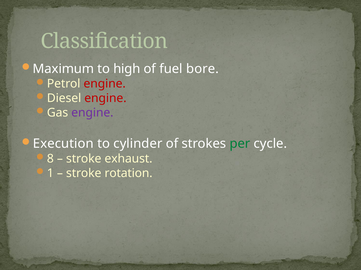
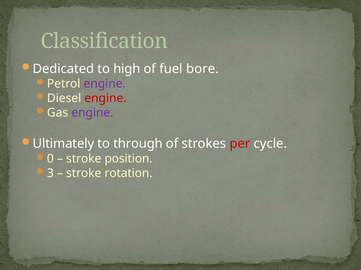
Maximum: Maximum -> Dedicated
engine at (105, 84) colour: red -> purple
Execution: Execution -> Ultimately
cylinder: cylinder -> through
per colour: green -> red
8: 8 -> 0
exhaust: exhaust -> position
1: 1 -> 3
